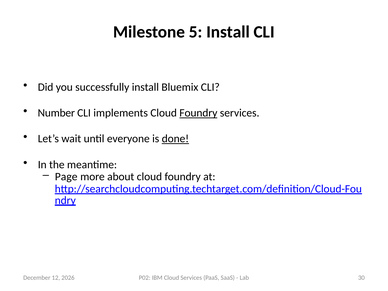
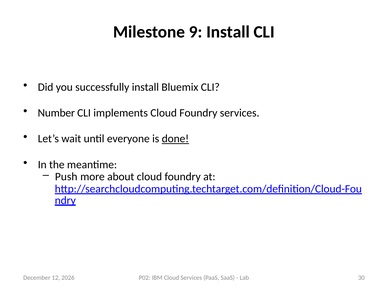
5: 5 -> 9
Foundry at (198, 113) underline: present -> none
Page: Page -> Push
